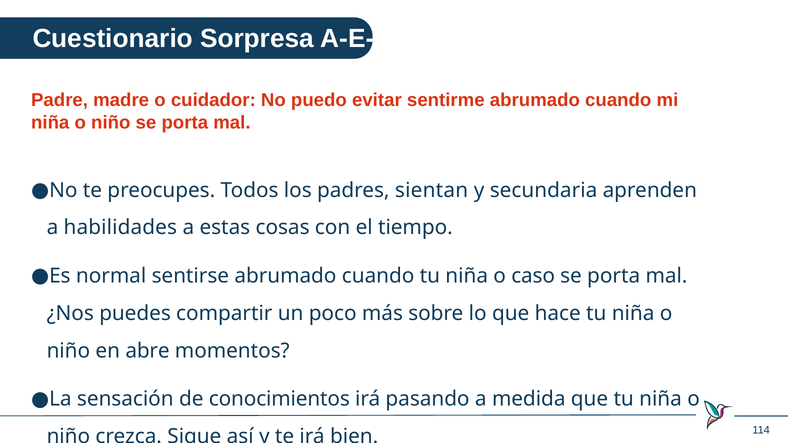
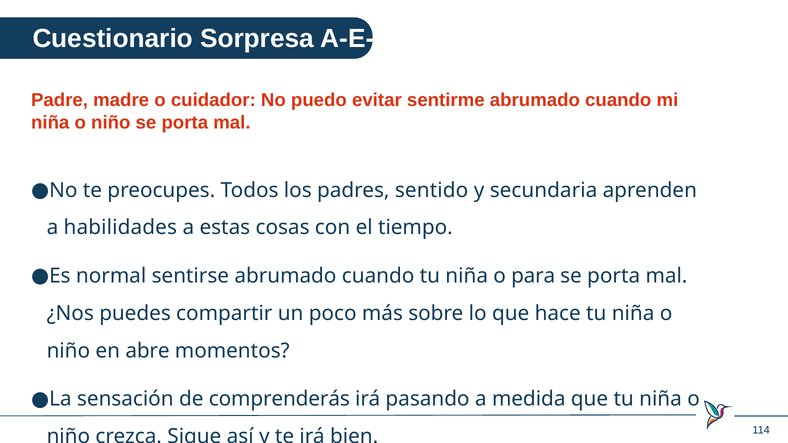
sientan: sientan -> sentido
caso: caso -> para
conocimientos: conocimientos -> comprenderás
